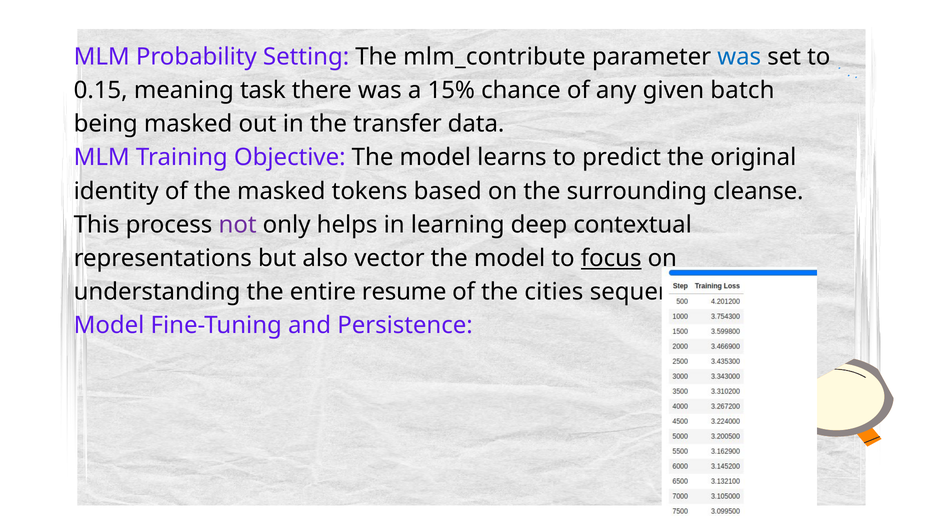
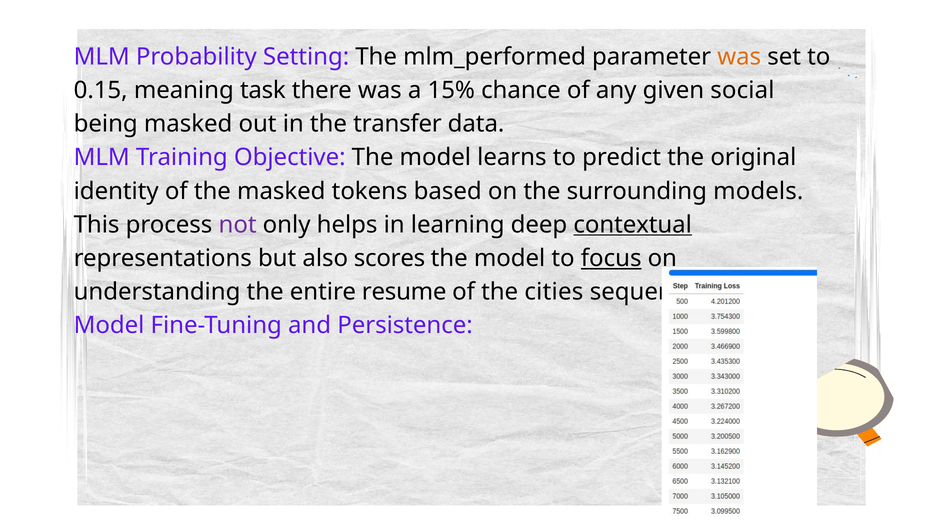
mlm_contribute: mlm_contribute -> mlm_performed
was at (739, 57) colour: blue -> orange
batch: batch -> social
cleanse: cleanse -> models
contextual underline: none -> present
vector: vector -> scores
